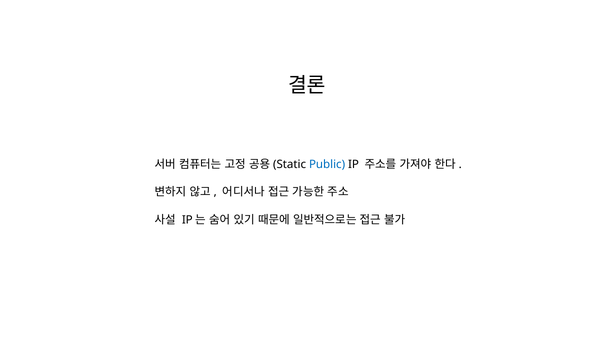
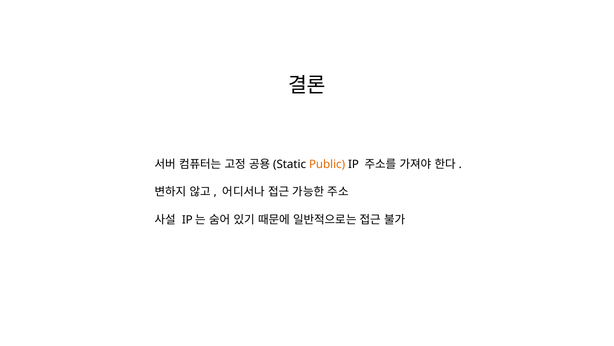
Public colour: blue -> orange
